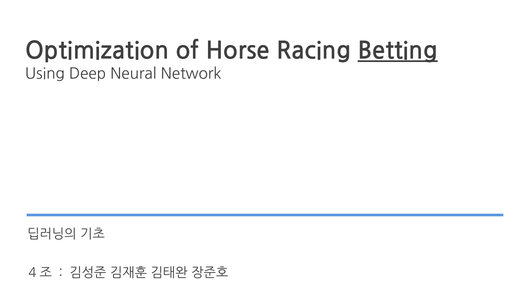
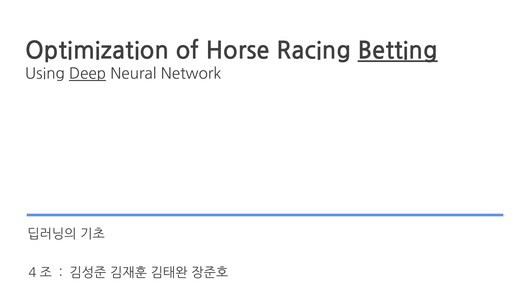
Deep underline: none -> present
